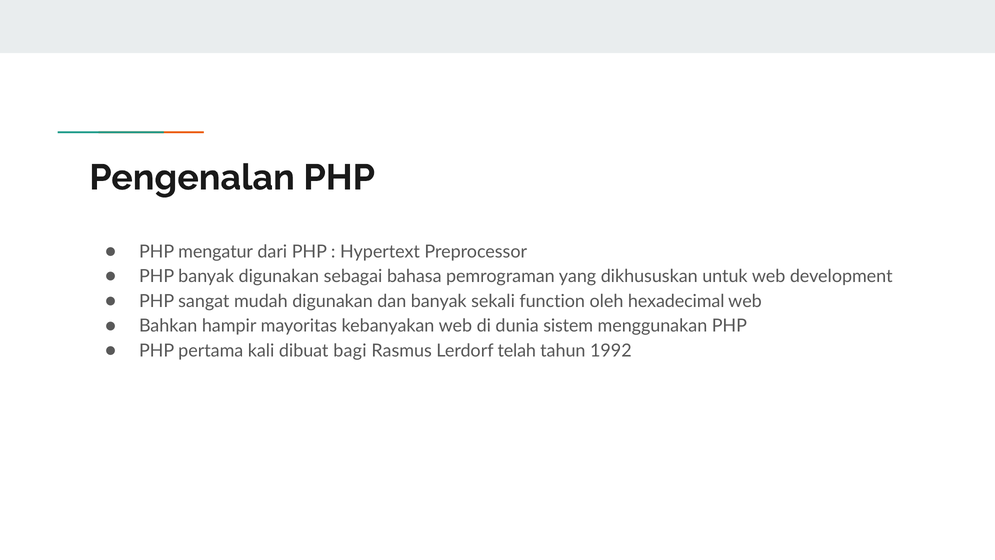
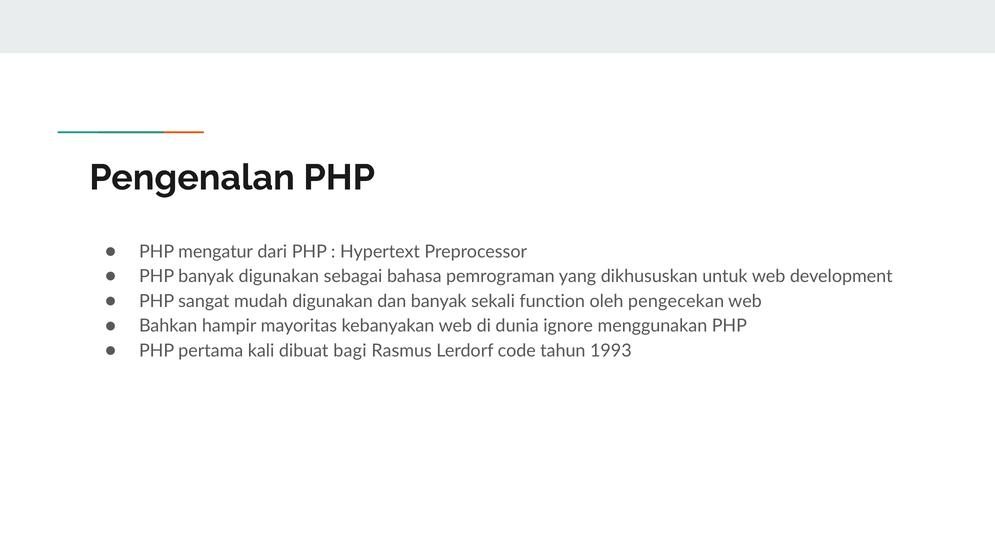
hexadecimal: hexadecimal -> pengecekan
sistem: sistem -> ignore
telah: telah -> code
1992: 1992 -> 1993
